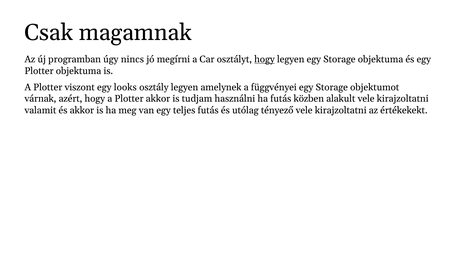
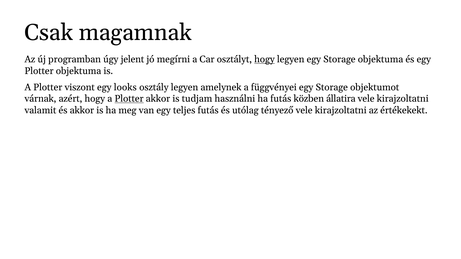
nincs: nincs -> jelent
Plotter at (129, 99) underline: none -> present
alakult: alakult -> állatira
